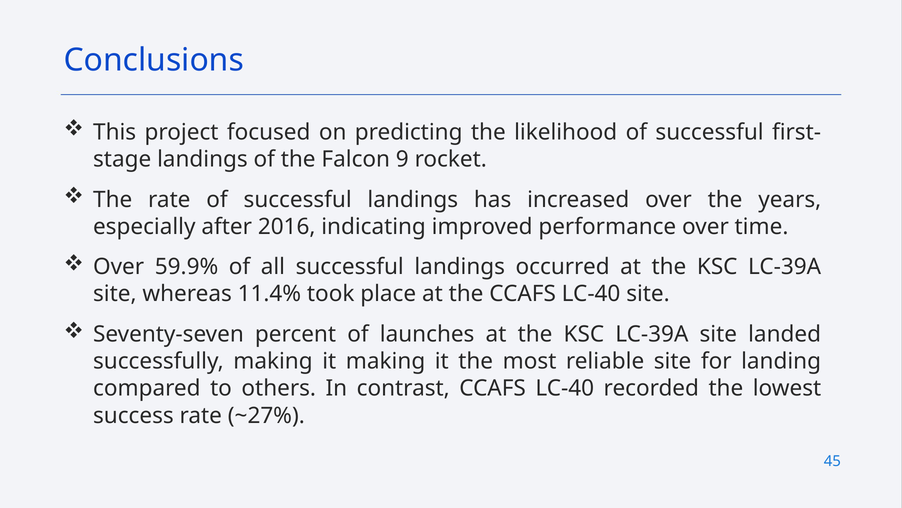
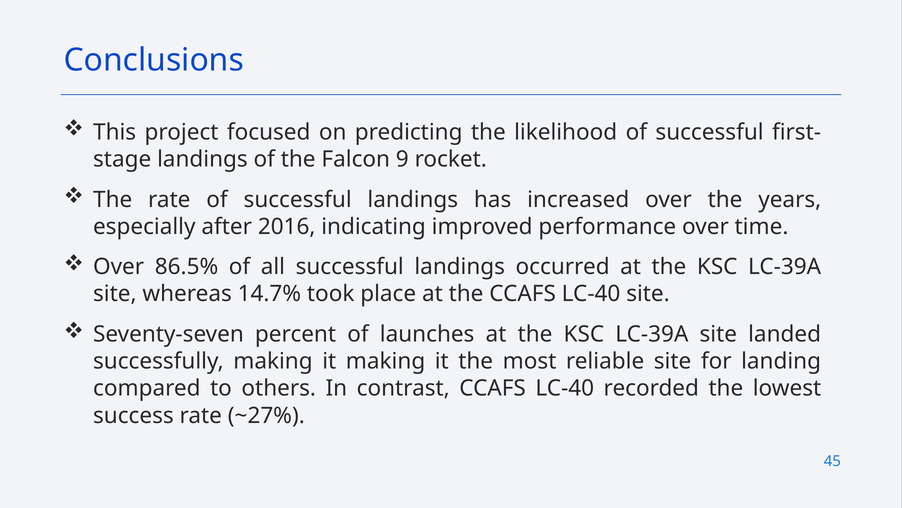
59.9%: 59.9% -> 86.5%
11.4%: 11.4% -> 14.7%
